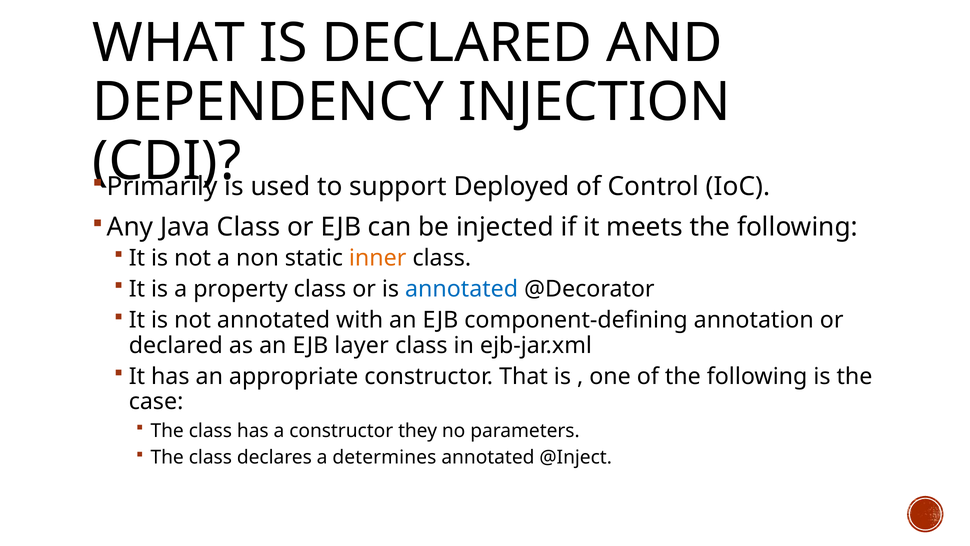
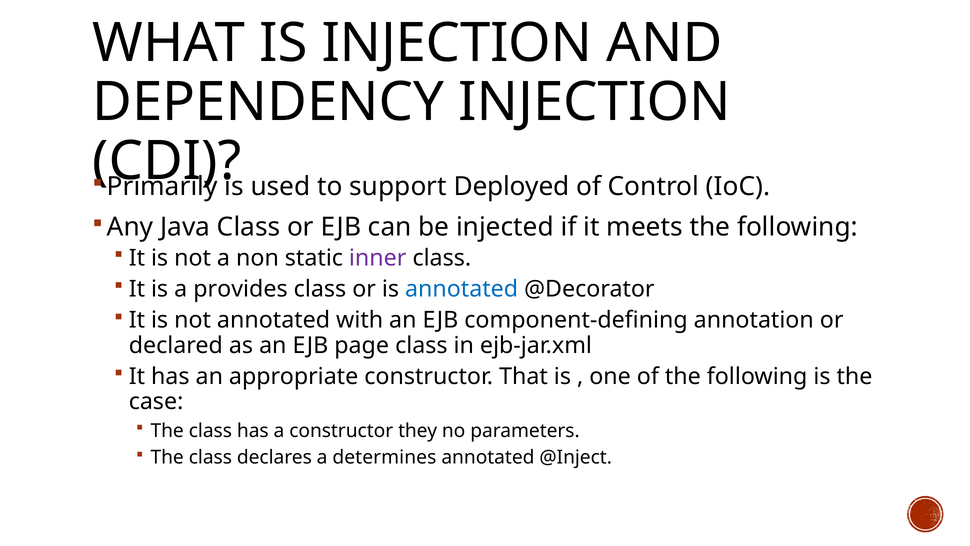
IS DECLARED: DECLARED -> INJECTION
inner colour: orange -> purple
property: property -> provides
layer: layer -> page
